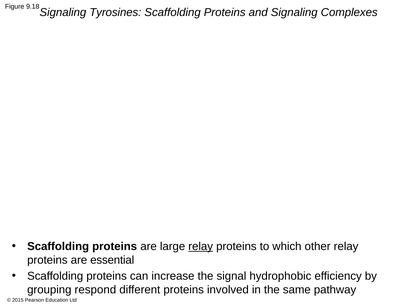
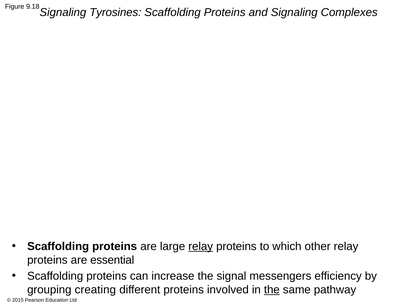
hydrophobic: hydrophobic -> messengers
respond: respond -> creating
the at (272, 290) underline: none -> present
